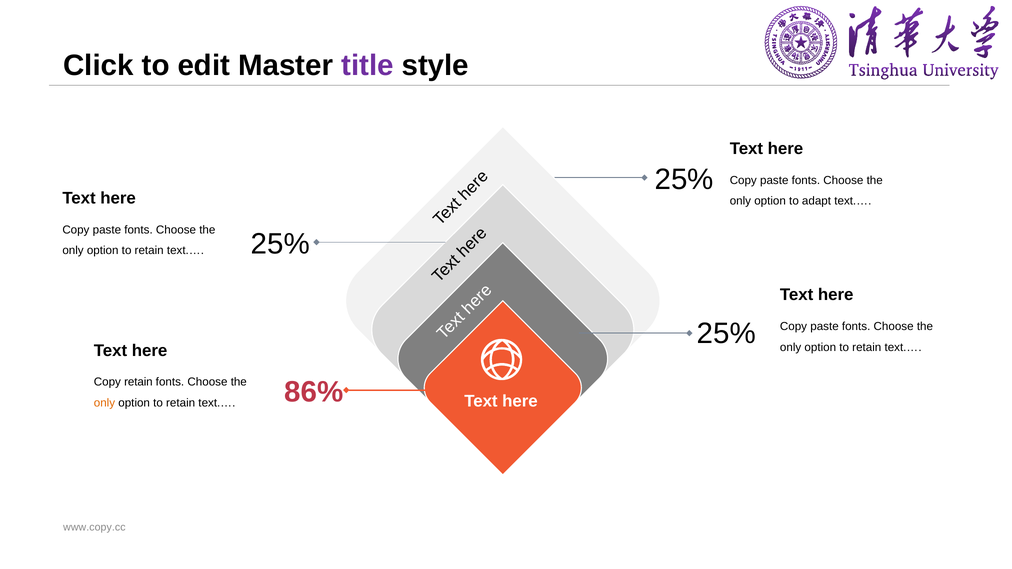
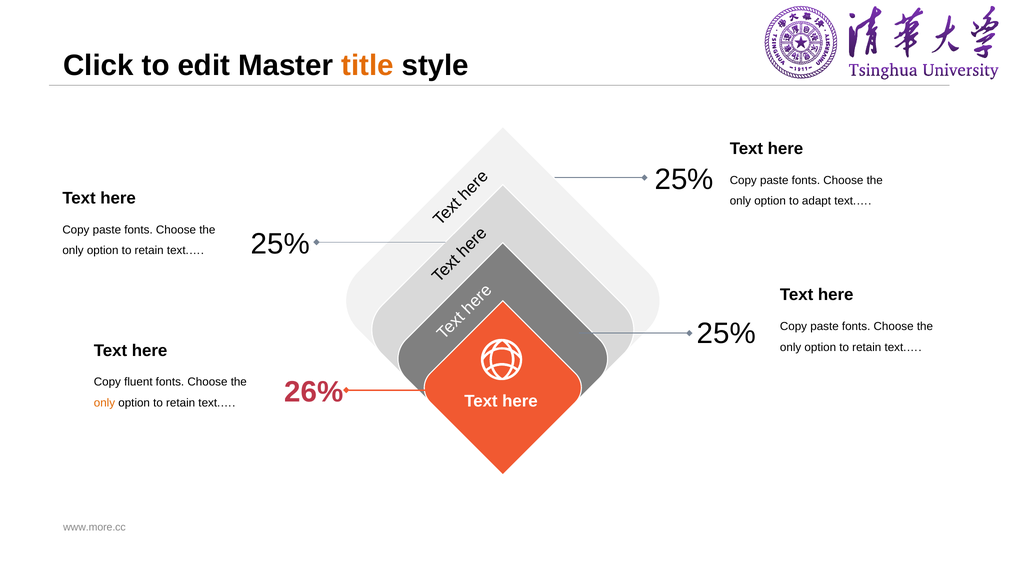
title colour: purple -> orange
Copy retain: retain -> fluent
86%: 86% -> 26%
www.copy.cc: www.copy.cc -> www.more.cc
